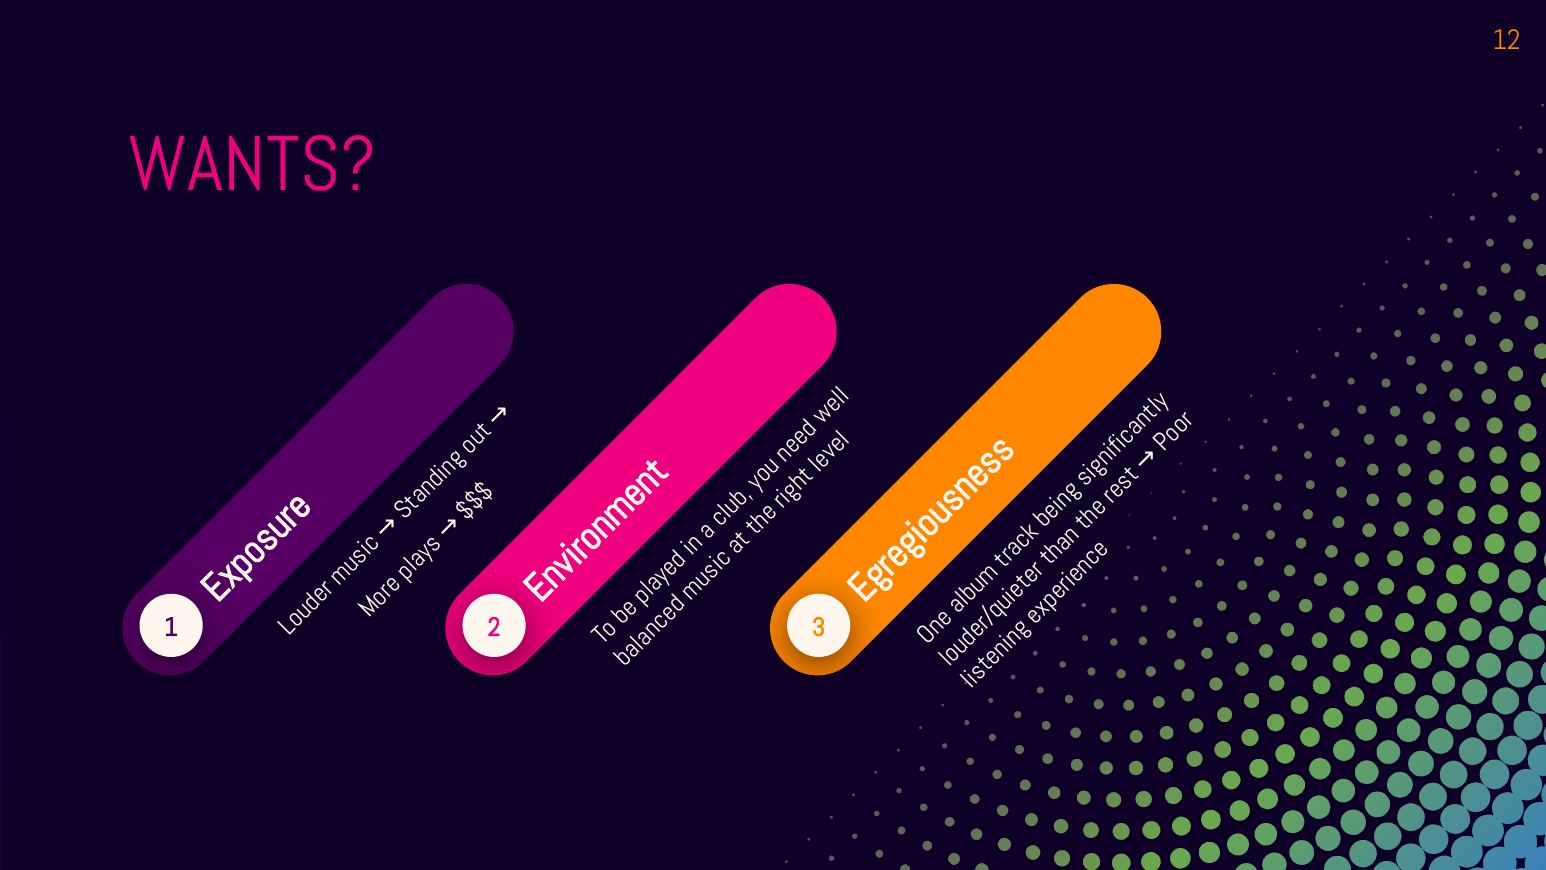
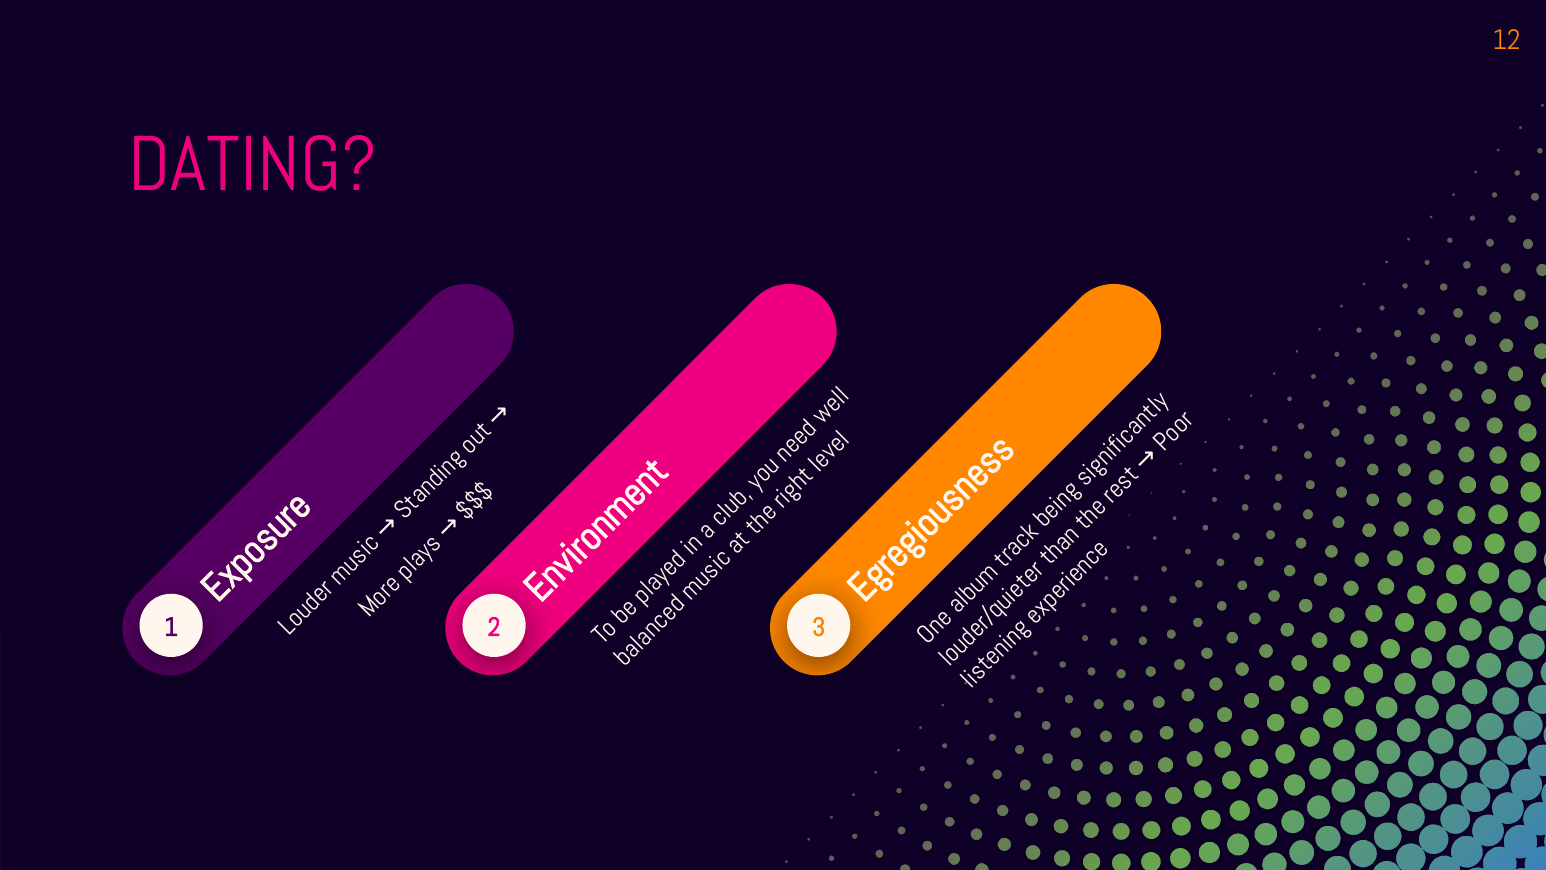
WANTS: WANTS -> DATING
